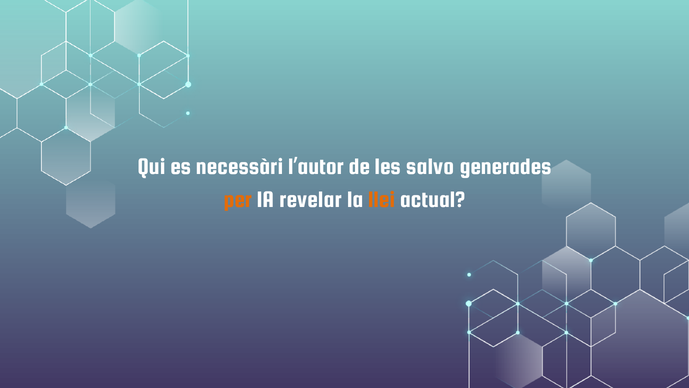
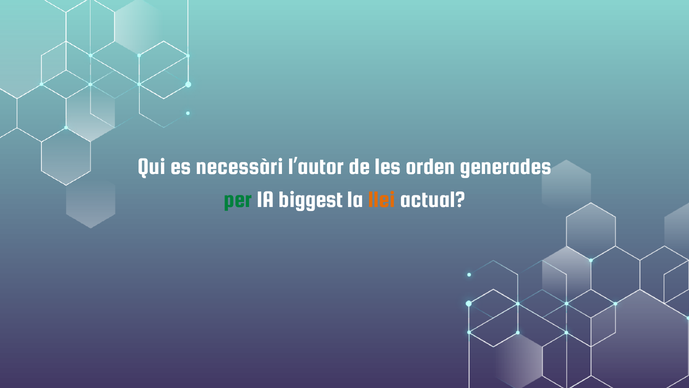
salvo: salvo -> orden
per colour: orange -> green
revelar: revelar -> biggest
